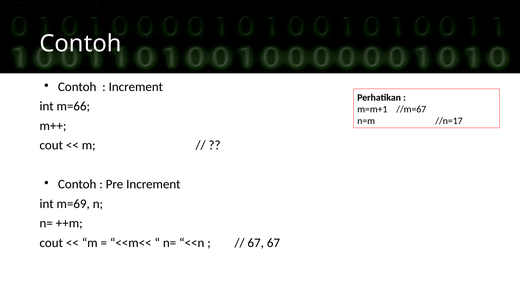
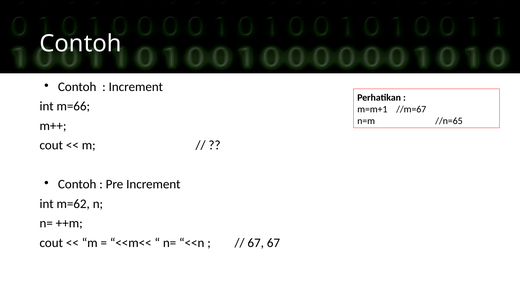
//n=17: //n=17 -> //n=65
m=69: m=69 -> m=62
